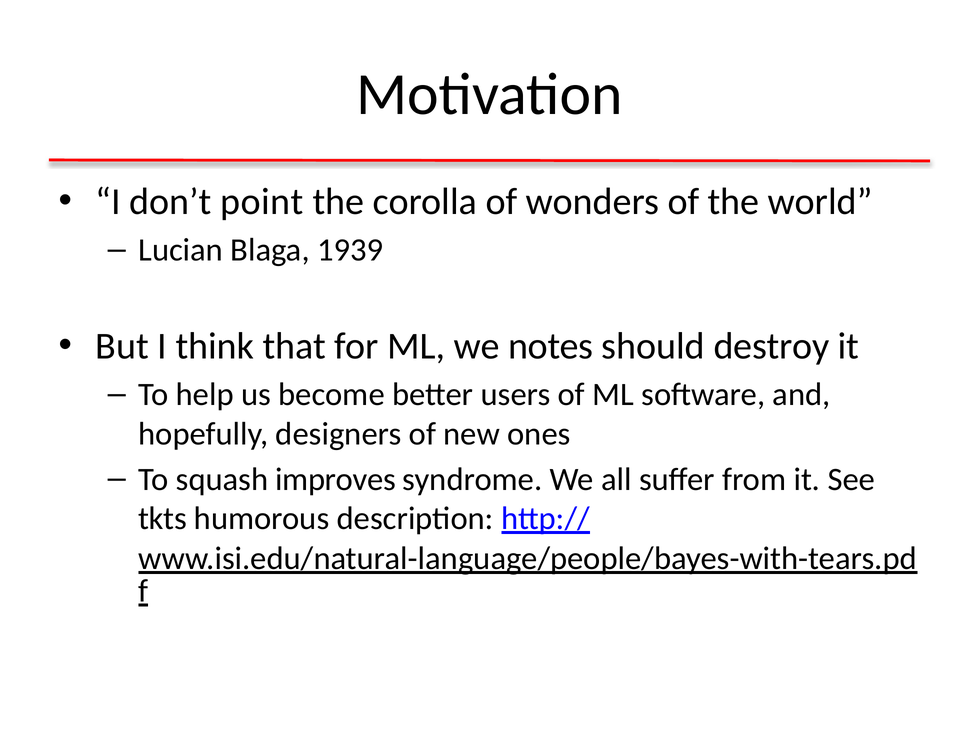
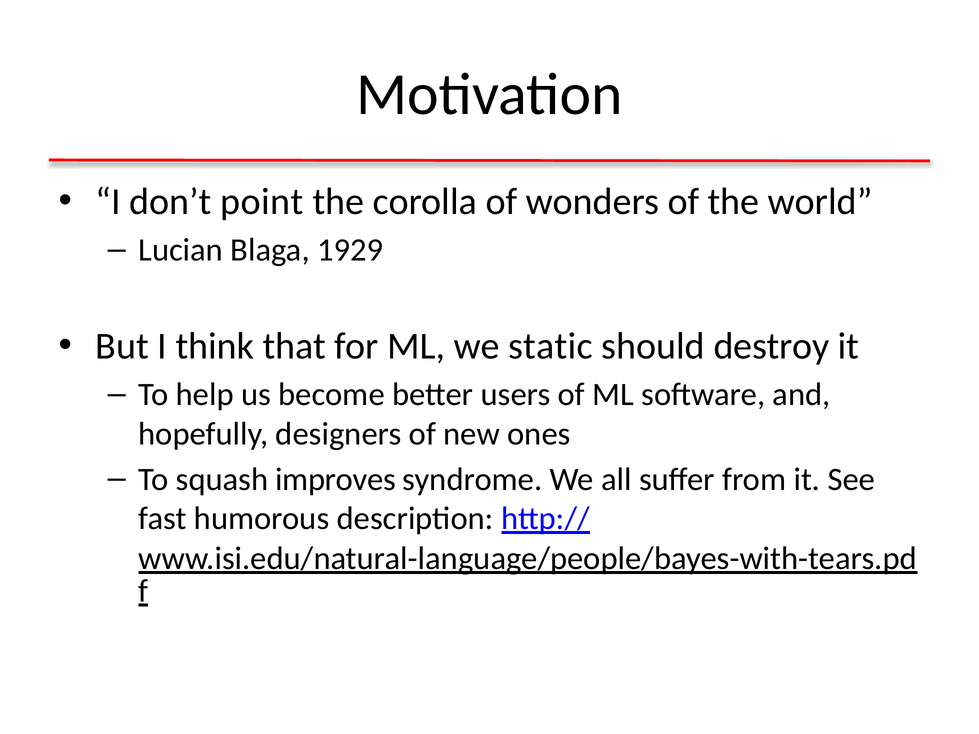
1939: 1939 -> 1929
notes: notes -> static
tkts: tkts -> fast
